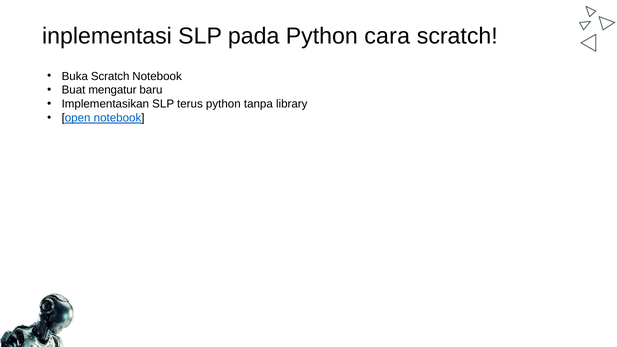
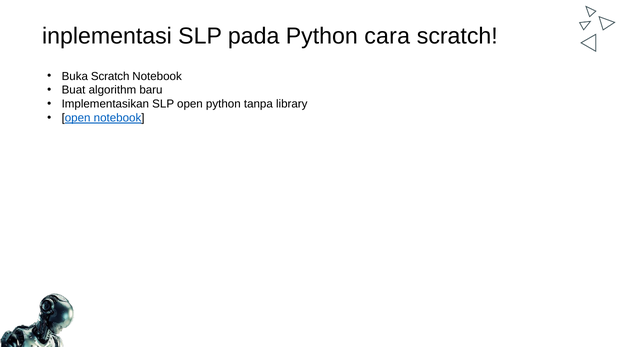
mengatur: mengatur -> algorithm
SLP terus: terus -> open
